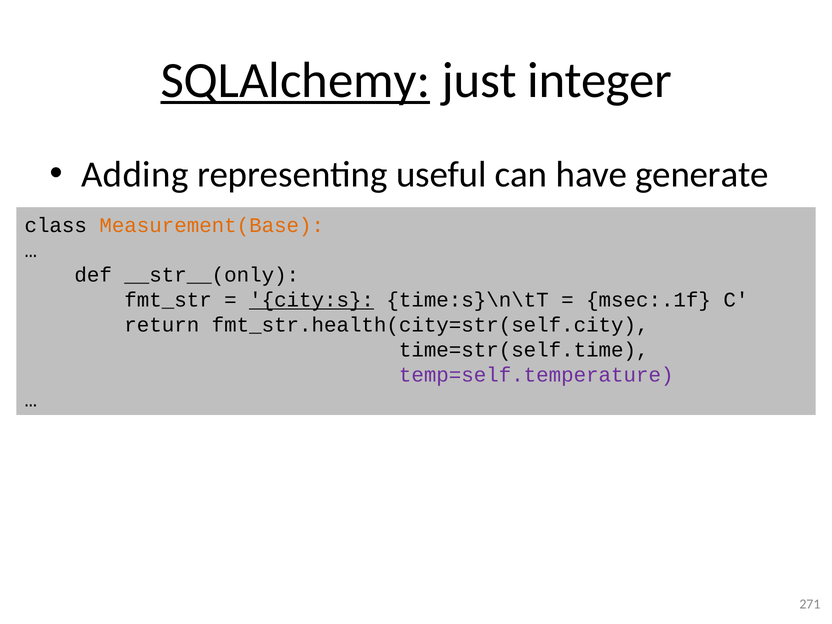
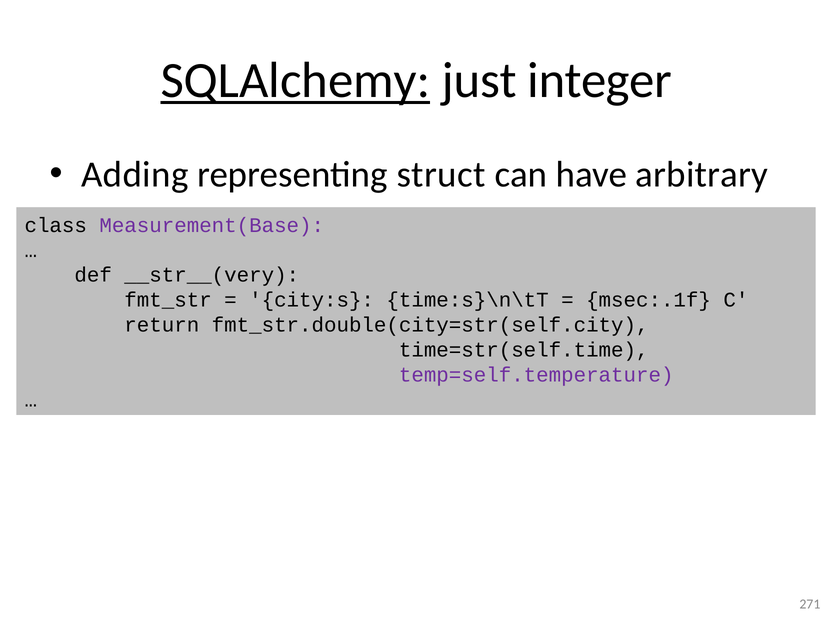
useful: useful -> struct
generate: generate -> arbitrary
Measurement(Base colour: orange -> purple
__str__(only: __str__(only -> __str__(very
city:s underline: present -> none
fmt_str.health(city=str(self.city: fmt_str.health(city=str(self.city -> fmt_str.double(city=str(self.city
